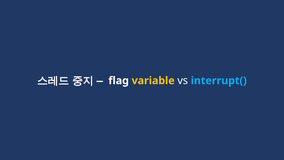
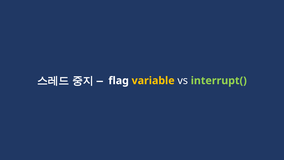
interrupt( colour: light blue -> light green
